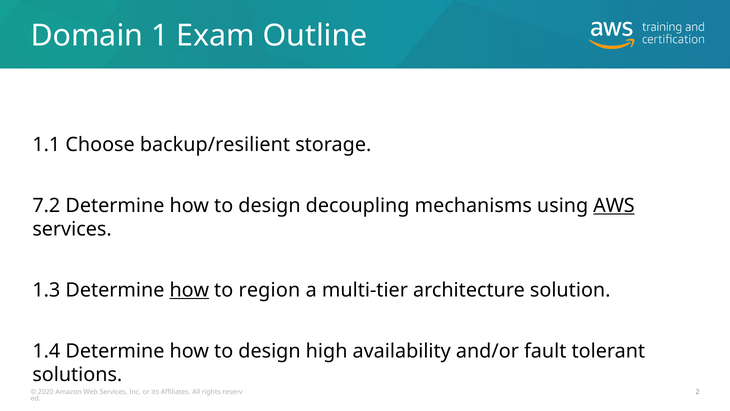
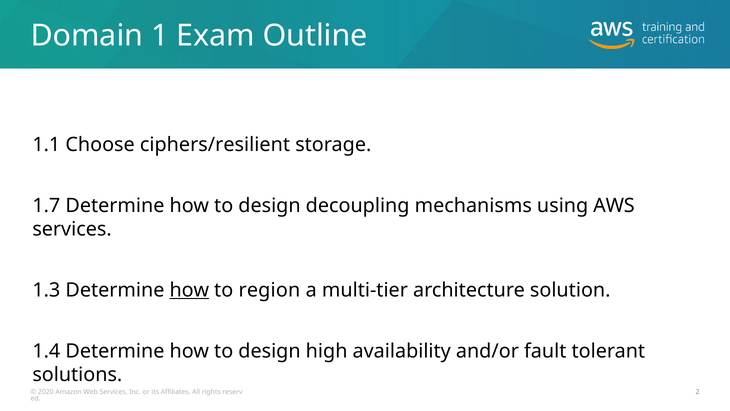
backup/resilient: backup/resilient -> ciphers/resilient
7.2: 7.2 -> 1.7
AWS underline: present -> none
